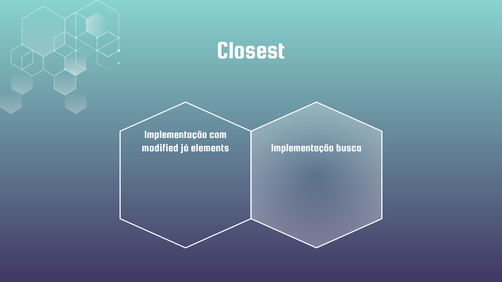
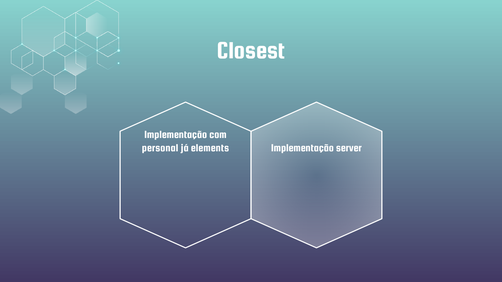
modified: modified -> personal
busca: busca -> server
